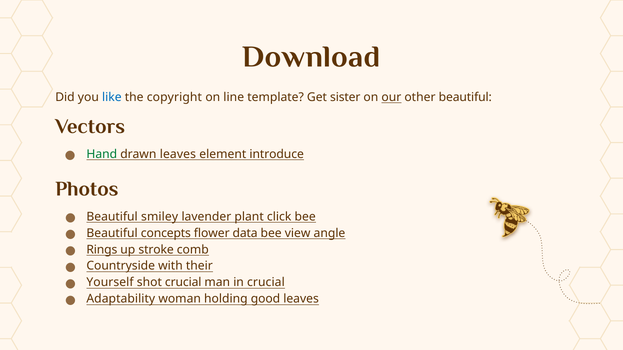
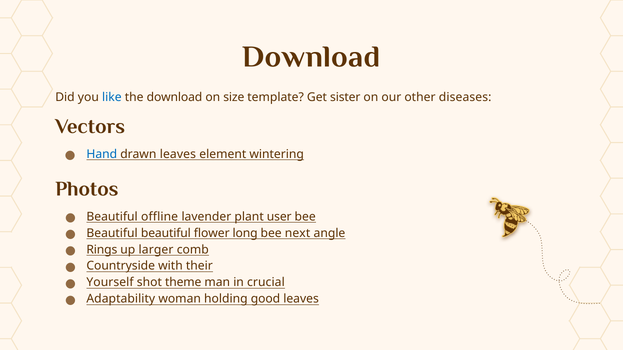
the copyright: copyright -> download
line: line -> size
our underline: present -> none
other beautiful: beautiful -> diseases
Hand colour: green -> blue
introduce: introduce -> wintering
smiley: smiley -> offline
click: click -> user
Beautiful concepts: concepts -> beautiful
data: data -> long
view: view -> next
stroke: stroke -> larger
shot crucial: crucial -> theme
